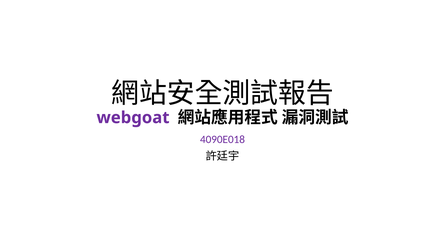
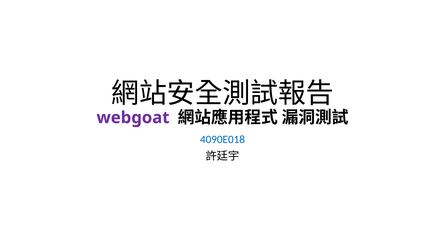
4090E018 colour: purple -> blue
